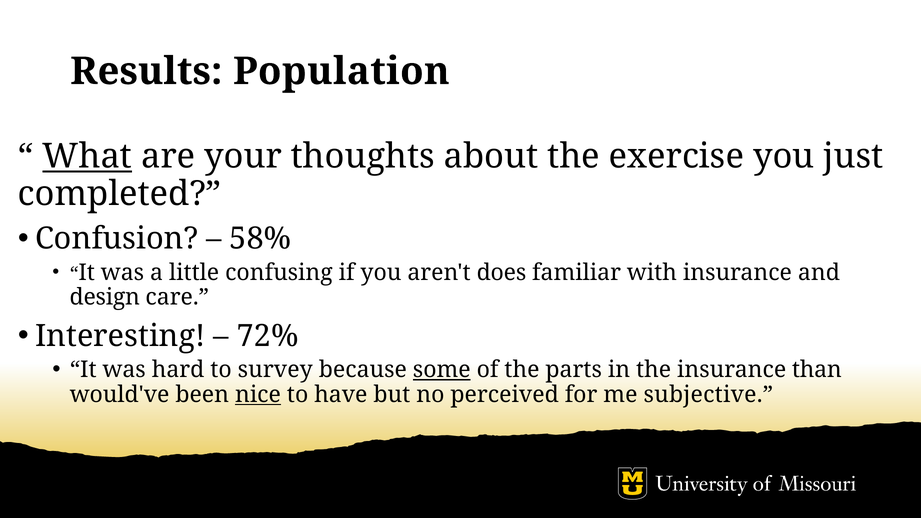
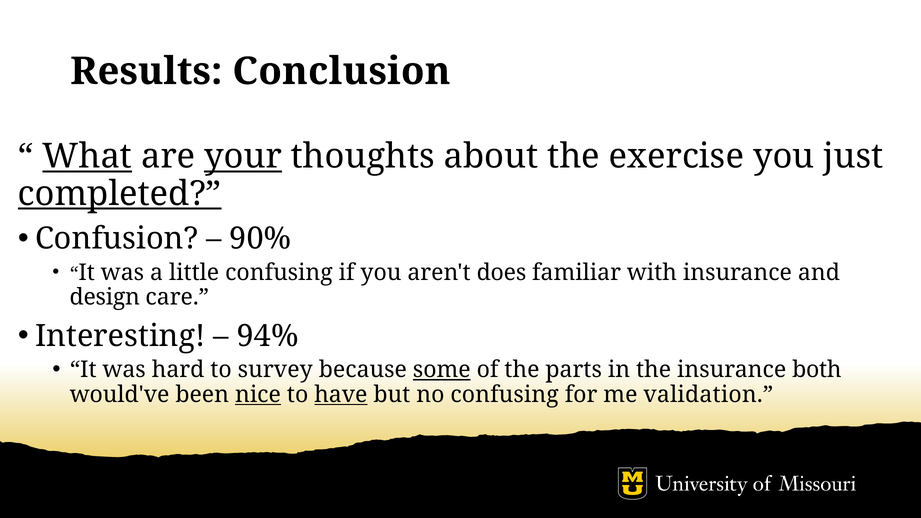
Population: Population -> Conclusion
your underline: none -> present
completed underline: none -> present
58%: 58% -> 90%
72%: 72% -> 94%
than: than -> both
have underline: none -> present
no perceived: perceived -> confusing
subjective: subjective -> validation
